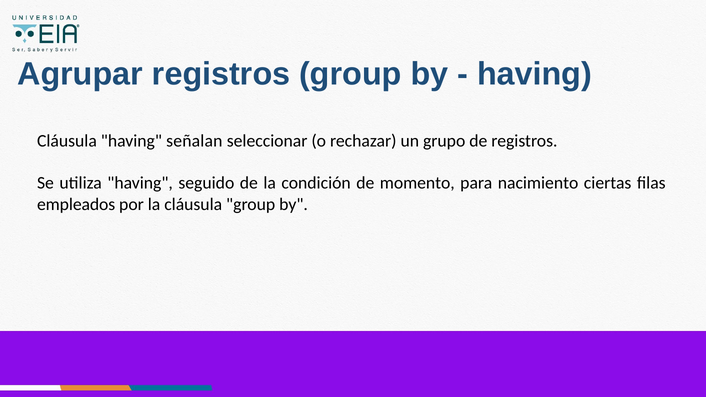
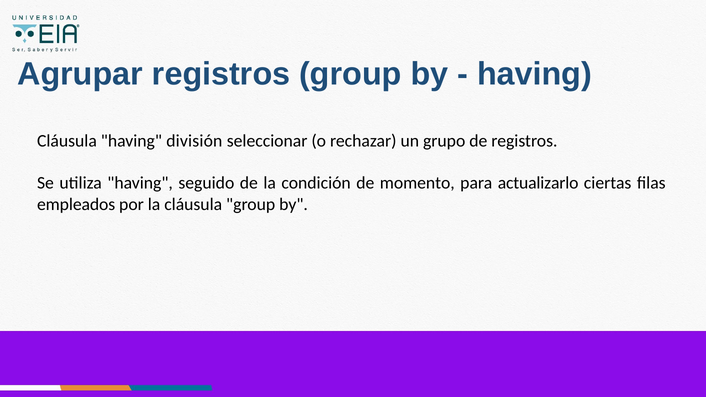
señalan: señalan -> división
nacimiento: nacimiento -> actualizarlo
